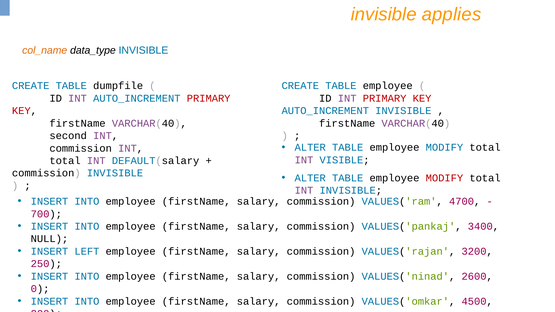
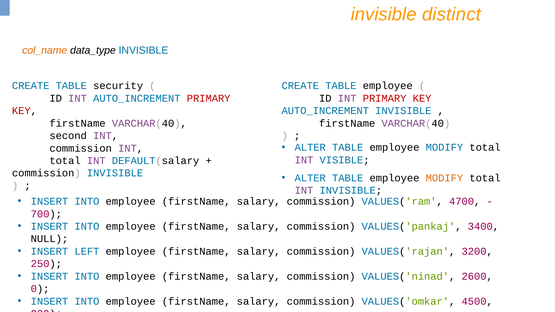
applies: applies -> distinct
dumpfile: dumpfile -> security
MODIFY at (444, 178) colour: red -> orange
